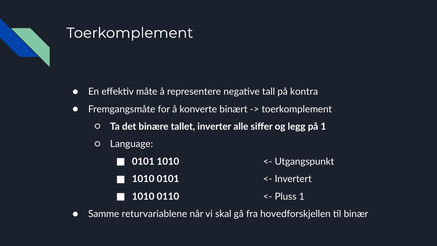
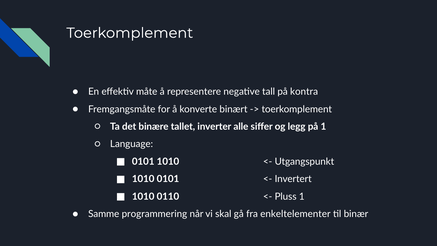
returvariablene: returvariablene -> programmering
hovedforskjellen: hovedforskjellen -> enkeltelementer
